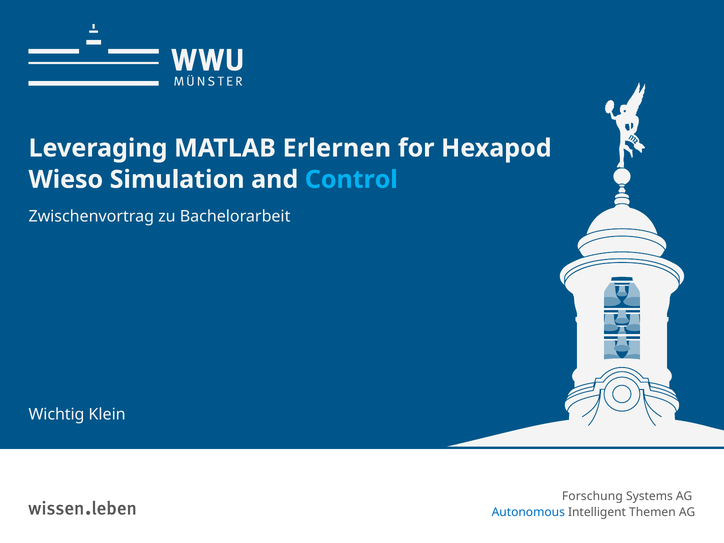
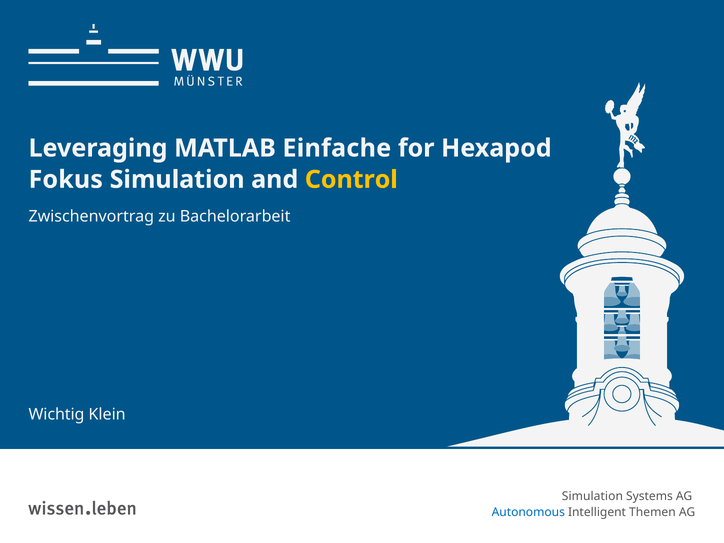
Erlernen: Erlernen -> Einfache
Wieso: Wieso -> Fokus
Control colour: light blue -> yellow
Forschung at (592, 496): Forschung -> Simulation
